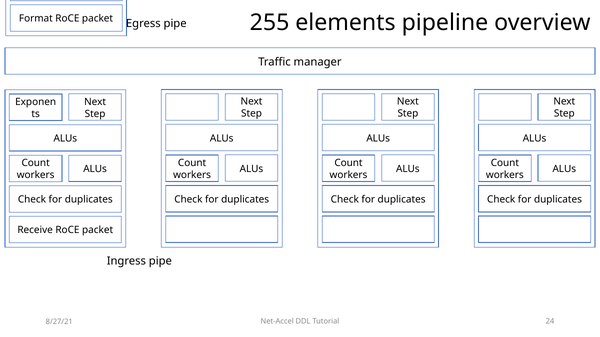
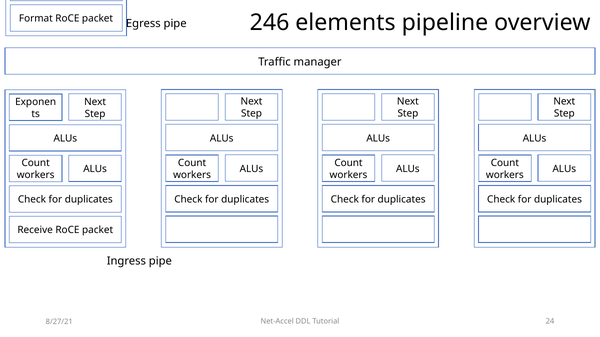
255: 255 -> 246
